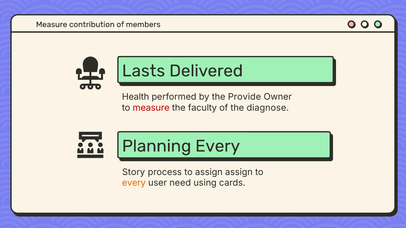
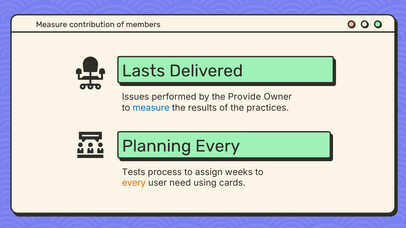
Health: Health -> Issues
measure at (151, 108) colour: red -> blue
faculty: faculty -> results
diagnose: diagnose -> practices
Story: Story -> Tests
assign assign: assign -> weeks
